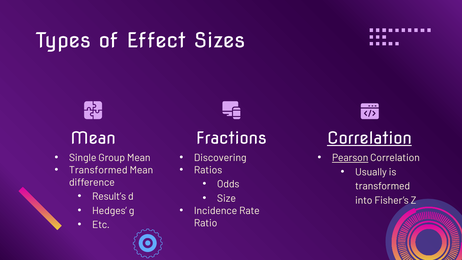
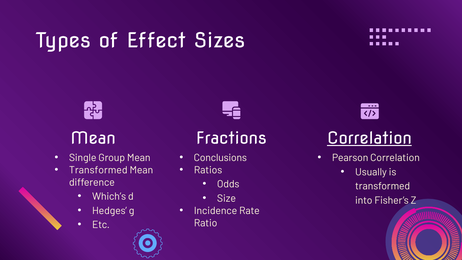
Discovering: Discovering -> Conclusions
Pearson underline: present -> none
Result’s: Result’s -> Which’s
